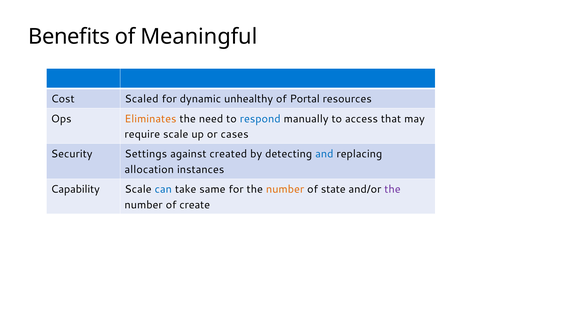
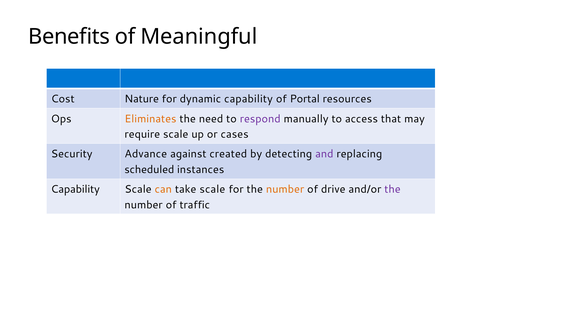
Scaled: Scaled -> Nature
dynamic unhealthy: unhealthy -> capability
respond colour: blue -> purple
Settings: Settings -> Advance
and colour: blue -> purple
allocation: allocation -> scheduled
can colour: blue -> orange
take same: same -> scale
state: state -> drive
create: create -> traffic
